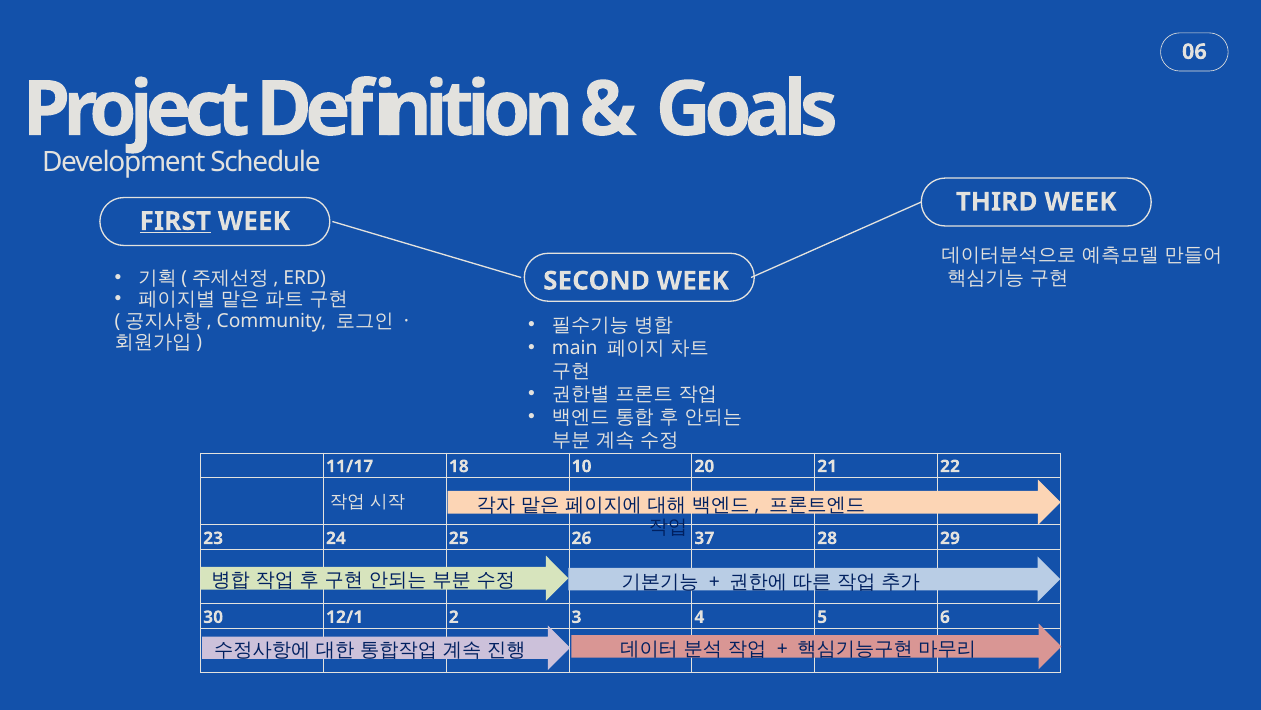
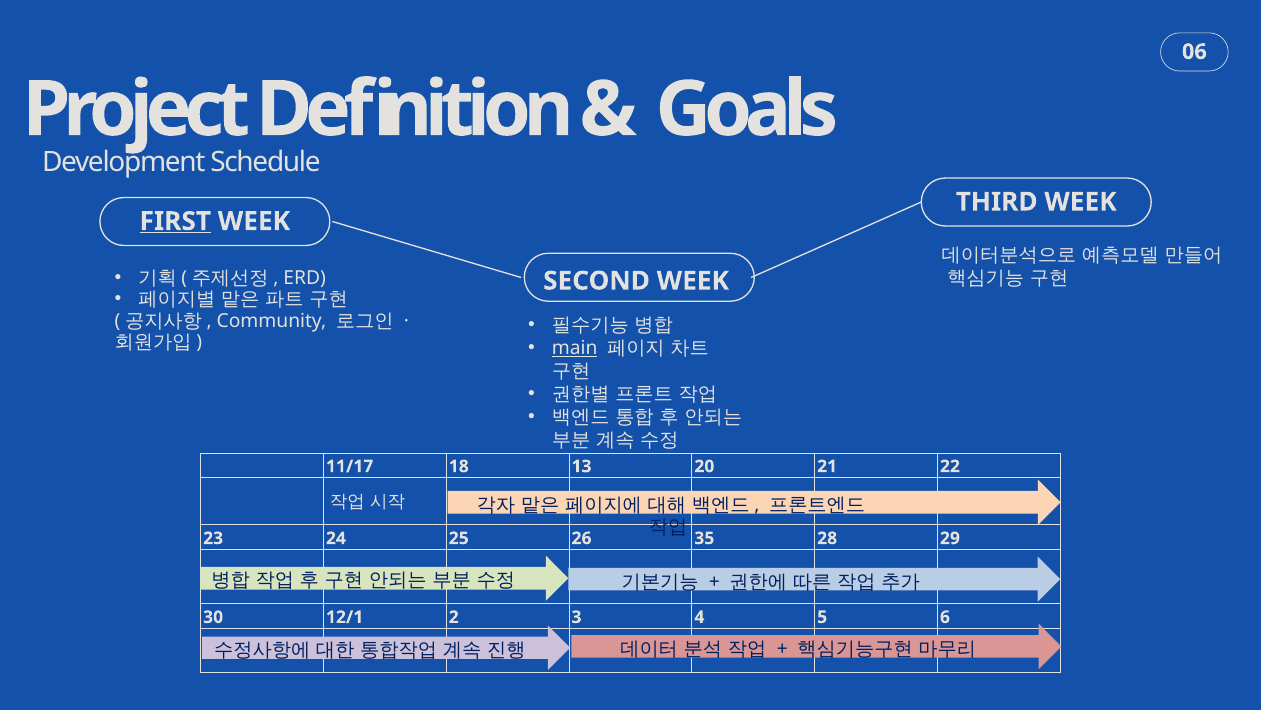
main underline: none -> present
10: 10 -> 13
37: 37 -> 35
